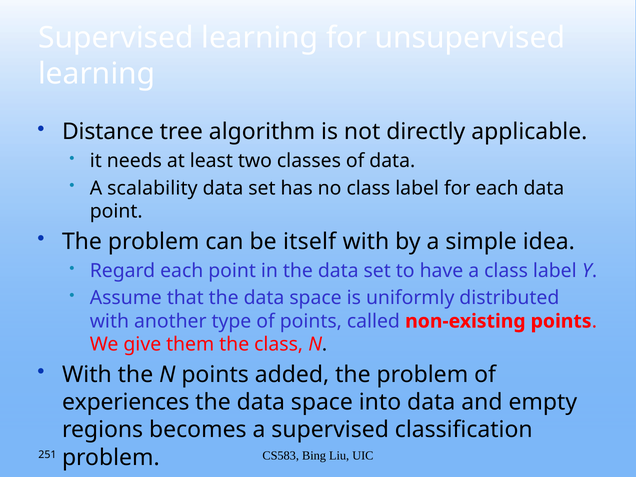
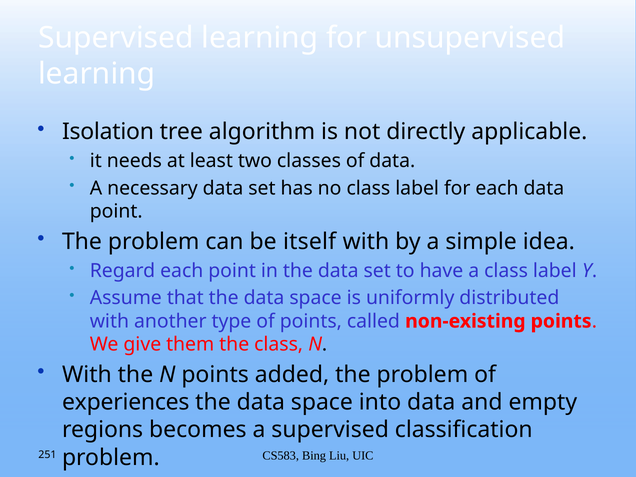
Distance: Distance -> Isolation
scalability: scalability -> necessary
